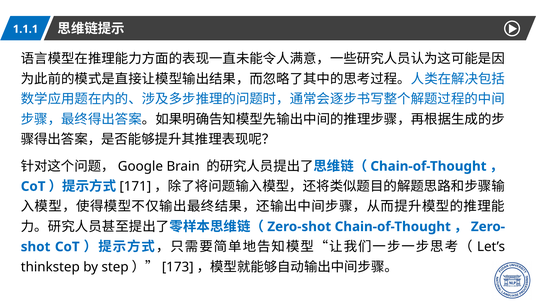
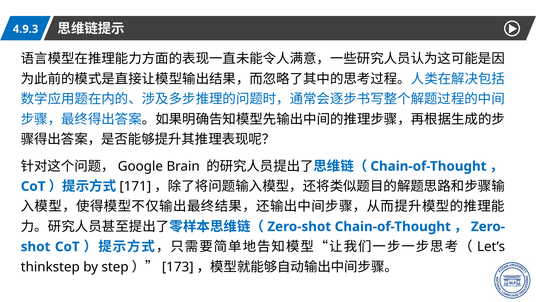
1.1.1: 1.1.1 -> 4.9.3
